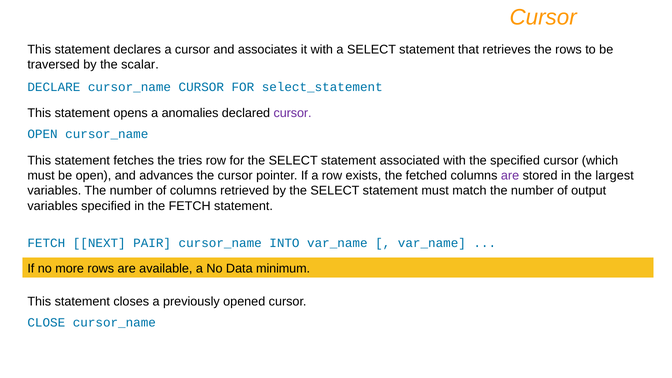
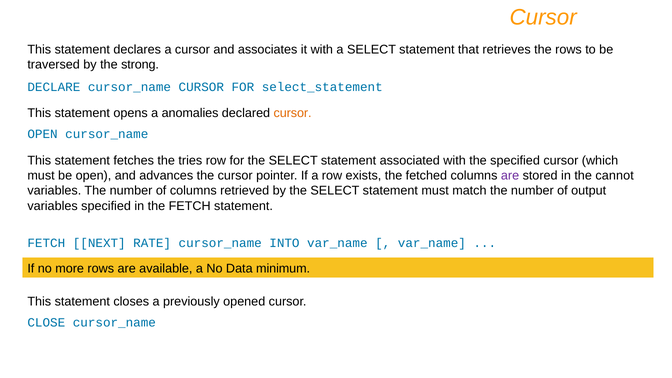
scalar: scalar -> strong
cursor at (293, 113) colour: purple -> orange
largest: largest -> cannot
PAIR: PAIR -> RATE
